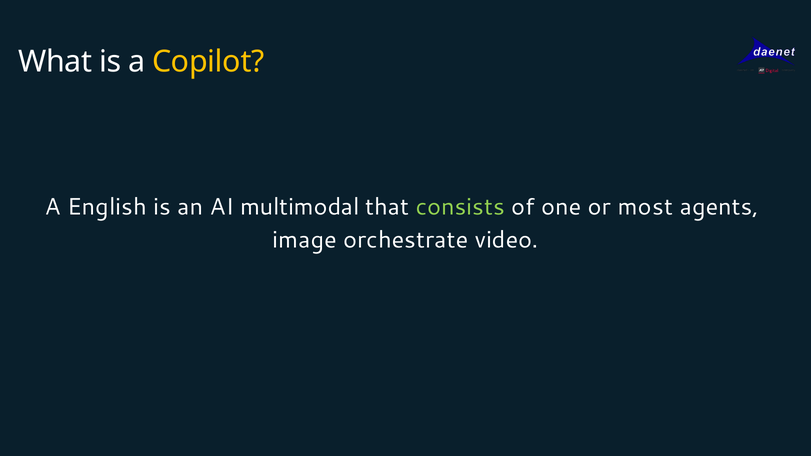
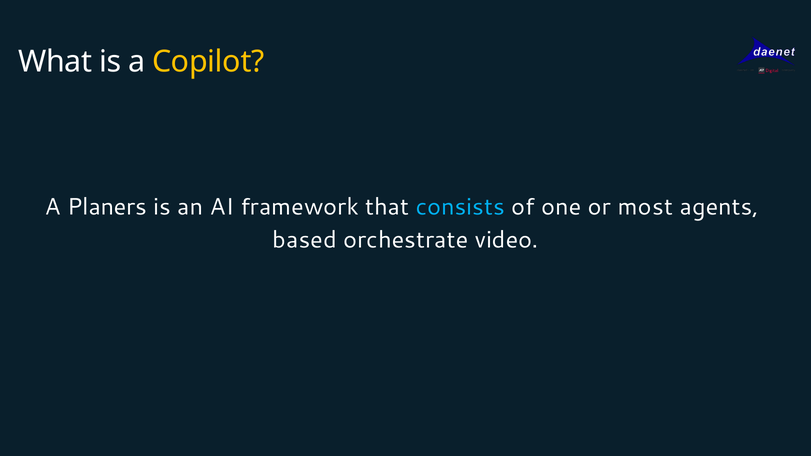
English: English -> Planers
multimodal: multimodal -> framework
consists colour: light green -> light blue
image: image -> based
